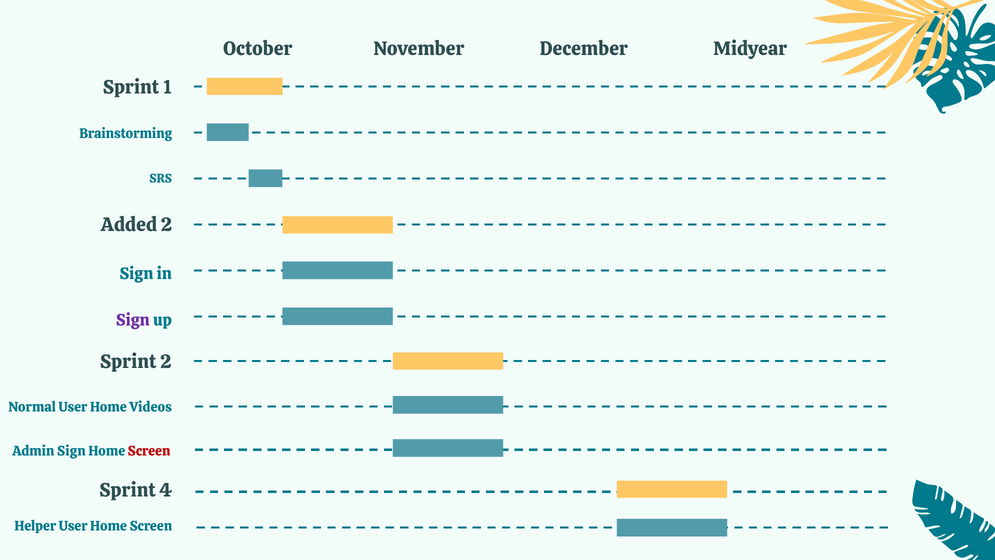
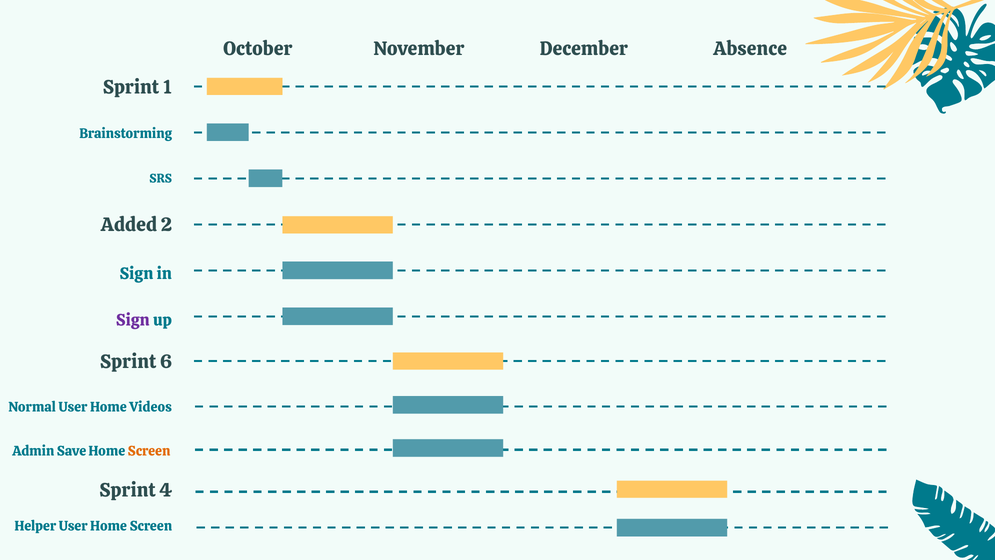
Midyear: Midyear -> Absence
Sprint 2: 2 -> 6
Admin Sign: Sign -> Save
Screen at (149, 451) colour: red -> orange
